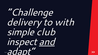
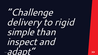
with: with -> rigid
club: club -> than
and underline: present -> none
